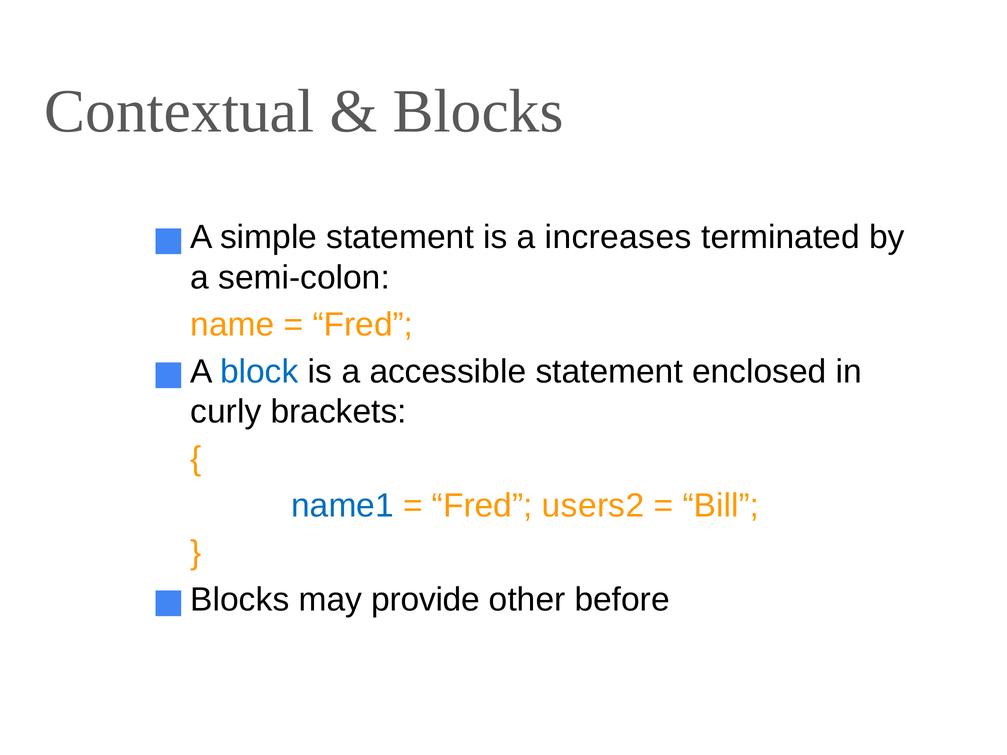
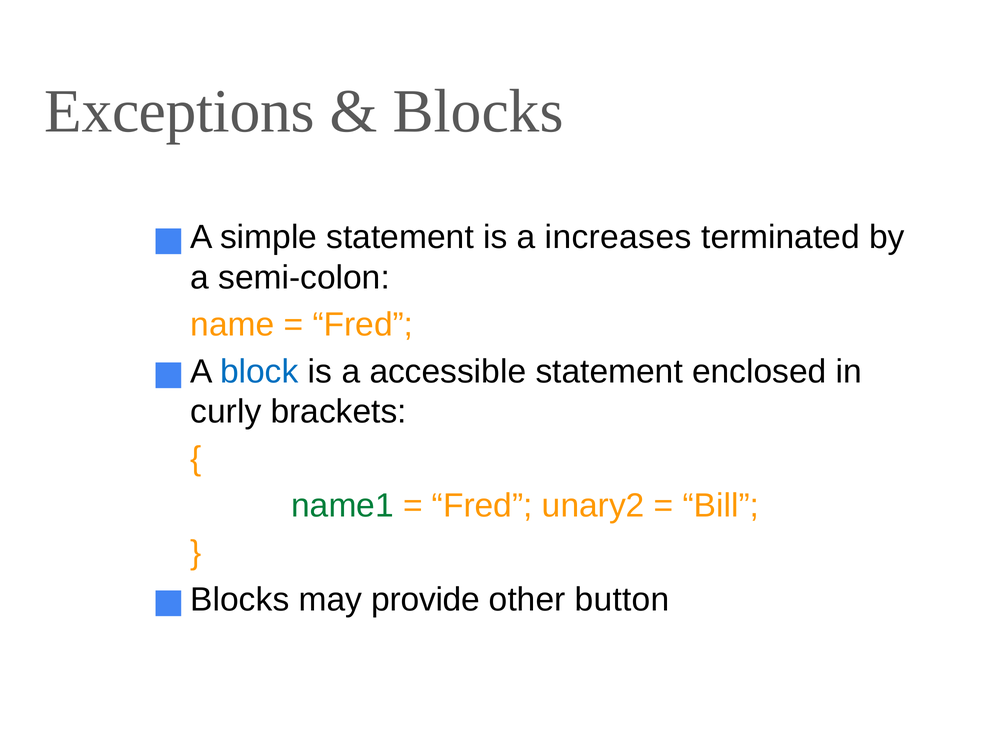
Contextual: Contextual -> Exceptions
name1 colour: blue -> green
users2: users2 -> unary2
before: before -> button
